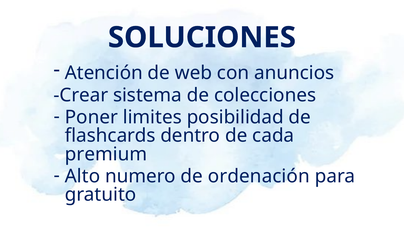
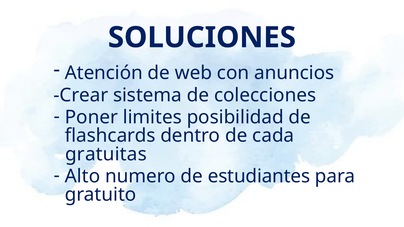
premium: premium -> gratuitas
ordenación: ordenación -> estudiantes
